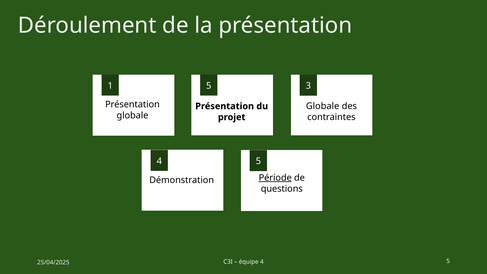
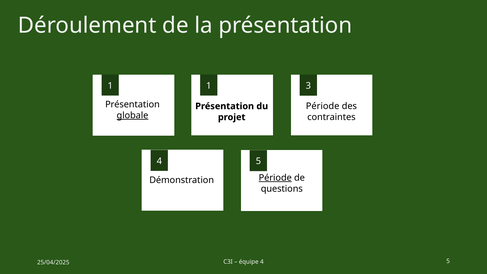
1 5: 5 -> 1
Globale at (323, 106): Globale -> Période
globale at (132, 115) underline: none -> present
